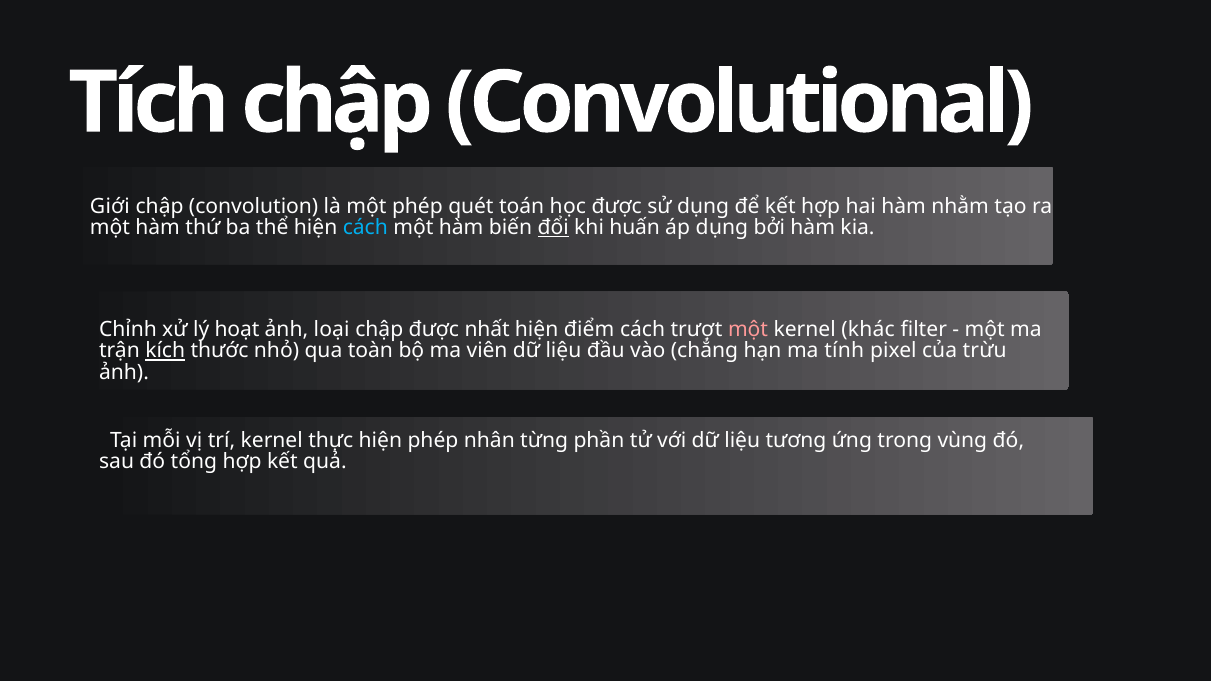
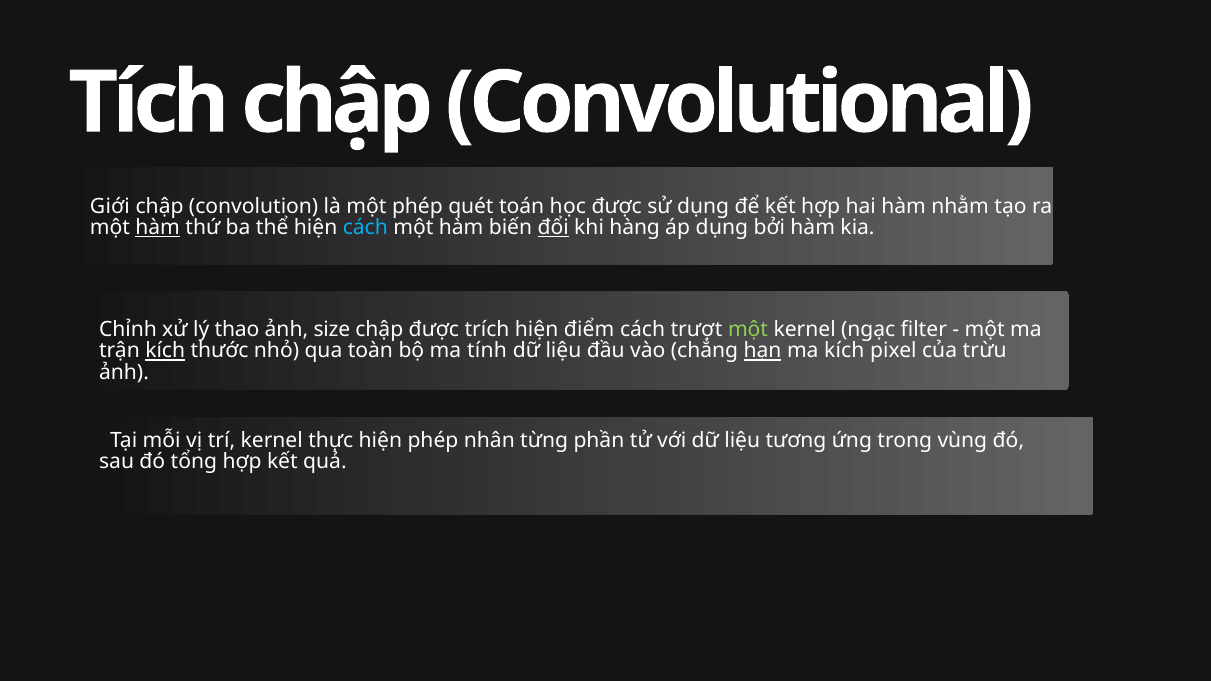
hàm at (158, 228) underline: none -> present
huấn: huấn -> hàng
hoạt: hoạt -> thao
loại: loại -> size
nhất: nhất -> trích
một at (748, 330) colour: pink -> light green
khác: khác -> ngạc
viên: viên -> tính
hạn underline: none -> present
ma tính: tính -> kích
